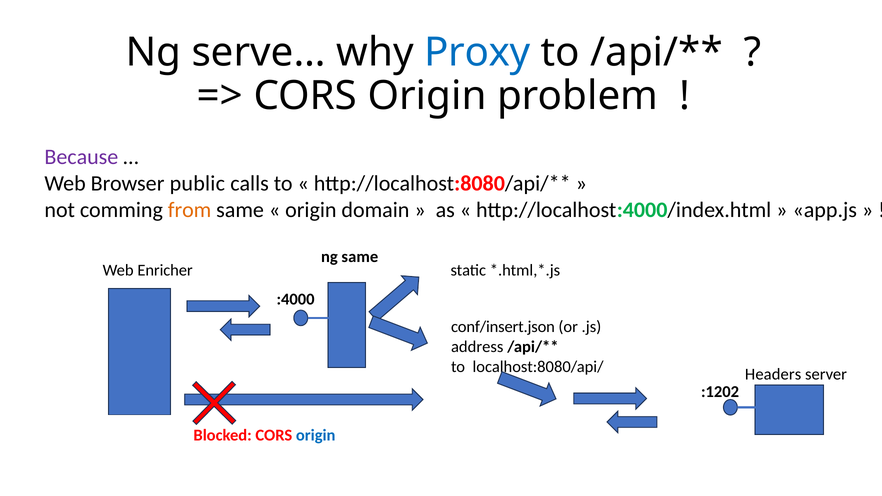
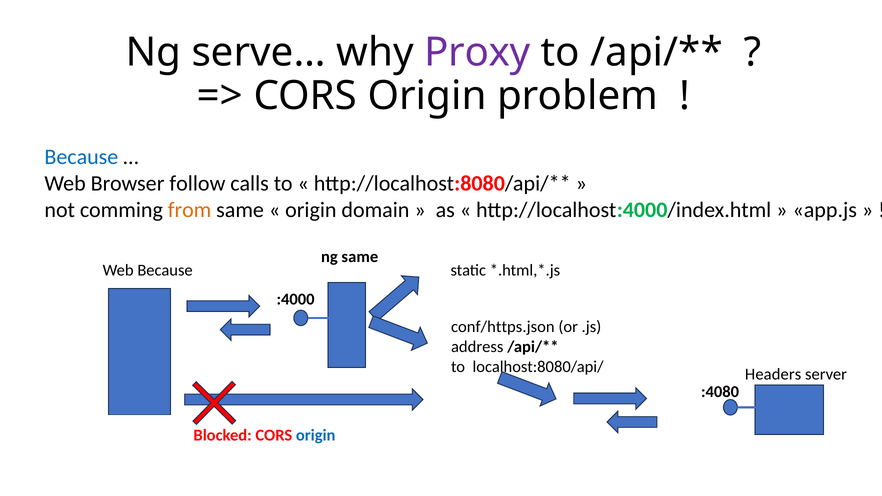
Proxy colour: blue -> purple
Because at (81, 157) colour: purple -> blue
public: public -> follow
Web Enricher: Enricher -> Because
conf/insert.json: conf/insert.json -> conf/https.json
:1202: :1202 -> :4080
